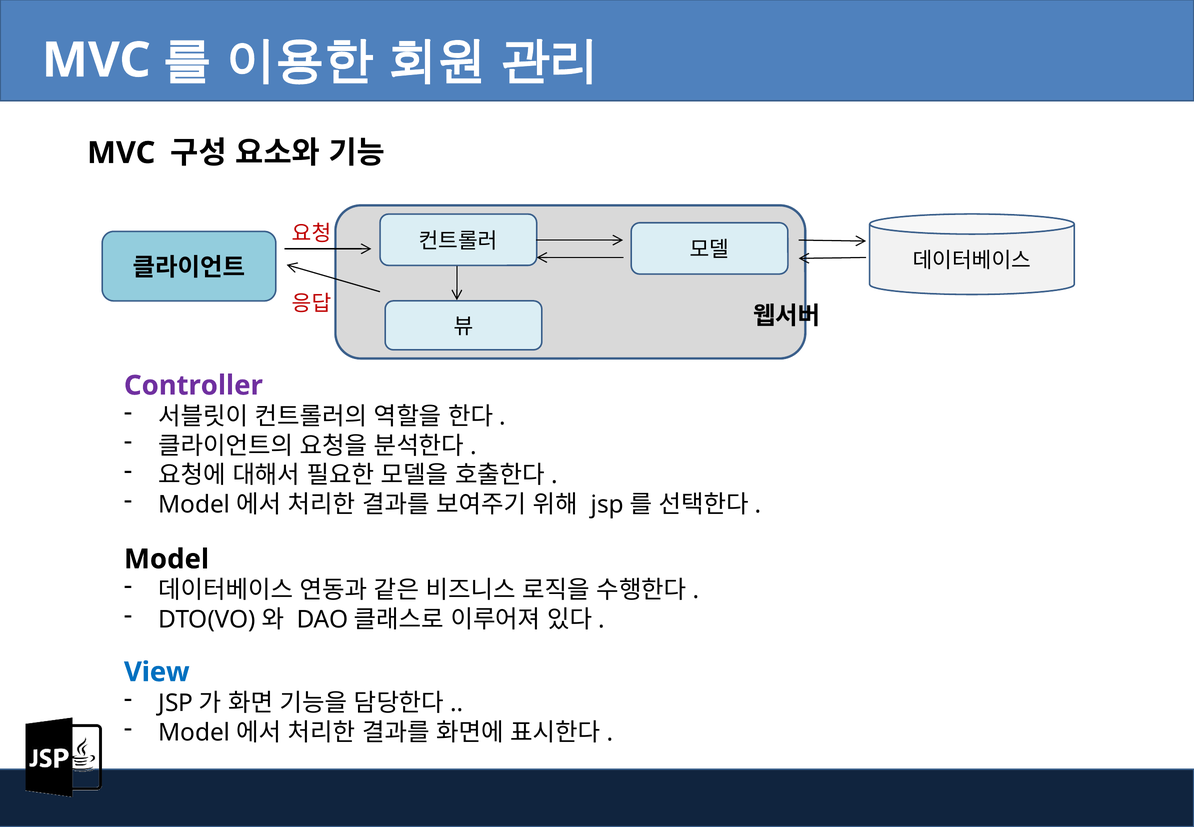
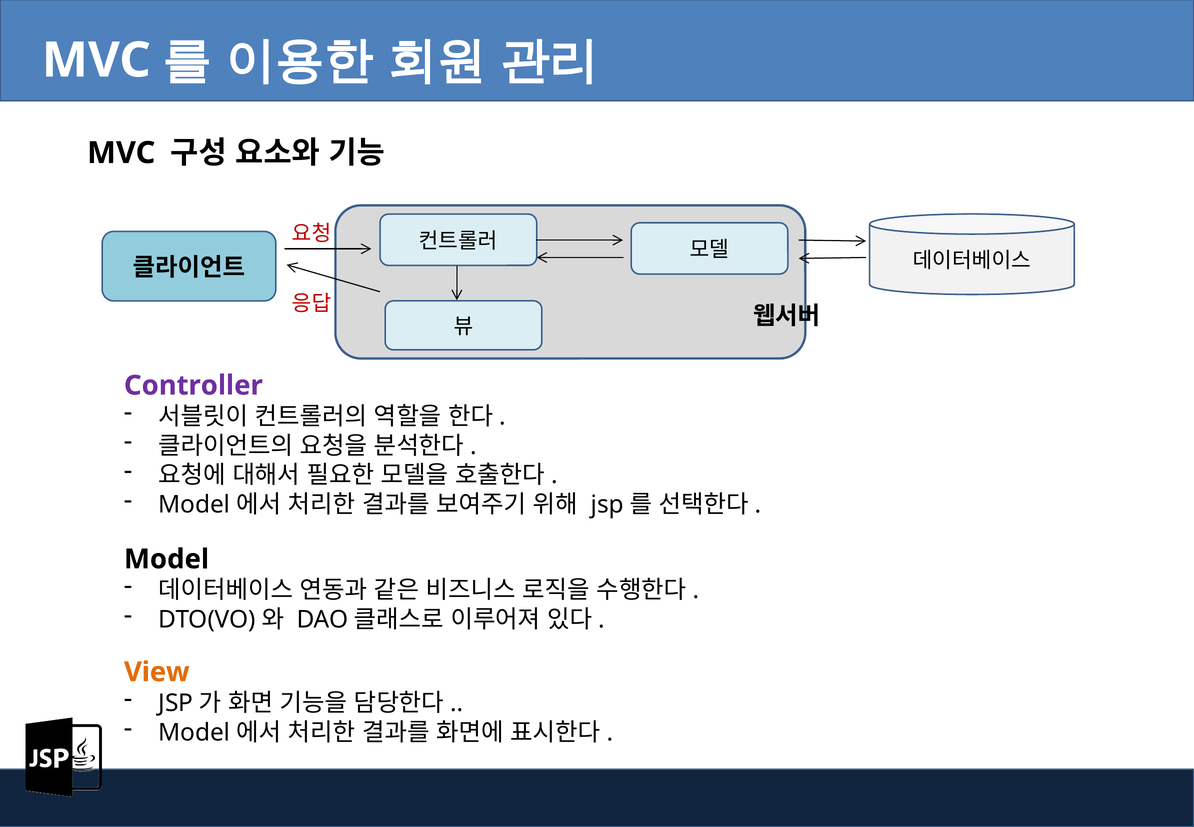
View colour: blue -> orange
